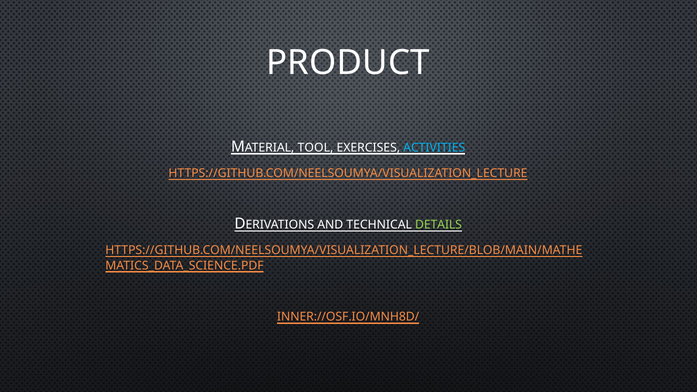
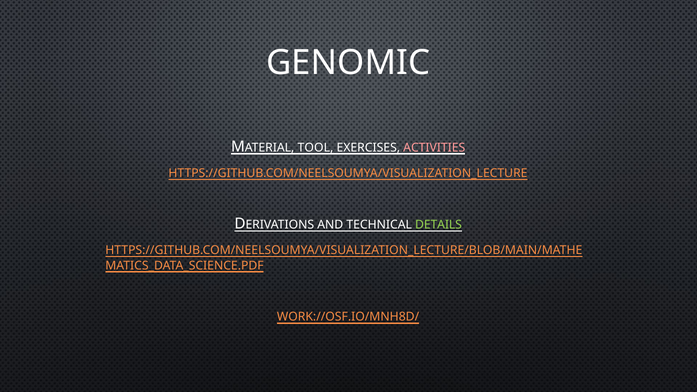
PRODUCT: PRODUCT -> GENOMIC
ACTIVITIES colour: light blue -> pink
INNER://OSF.IO/MNH8D/: INNER://OSF.IO/MNH8D/ -> WORK://OSF.IO/MNH8D/
